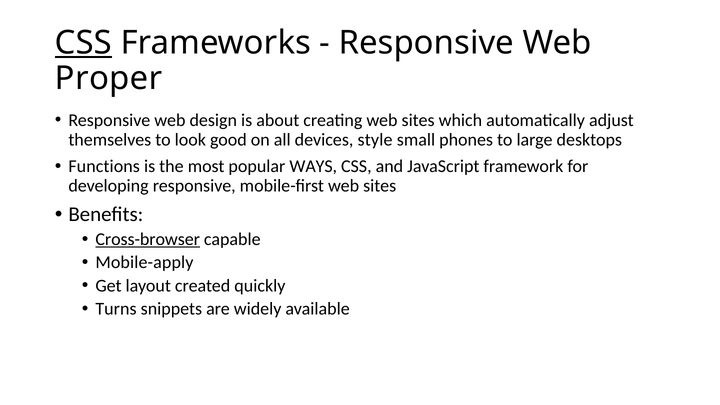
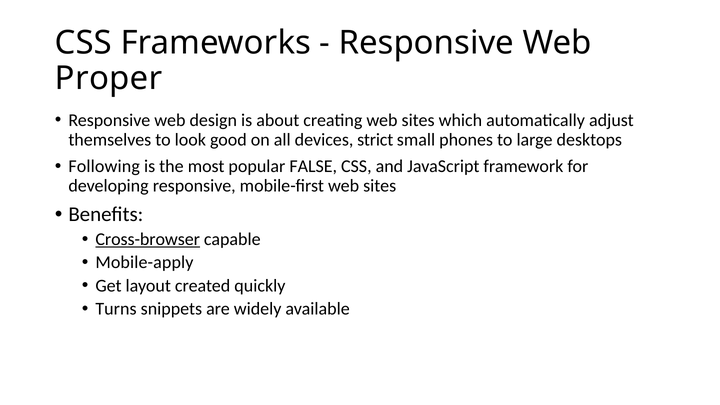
CSS at (83, 43) underline: present -> none
style: style -> strict
Functions: Functions -> Following
WAYS: WAYS -> FALSE
